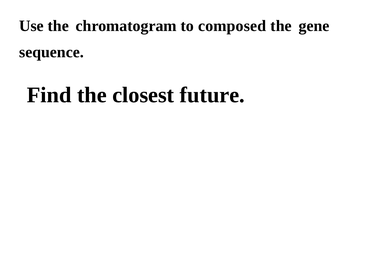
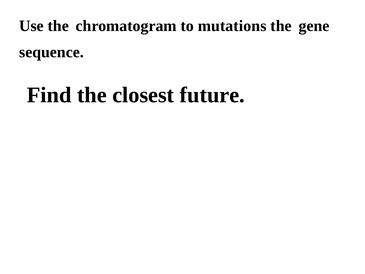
composed: composed -> mutations
